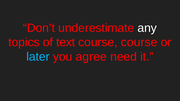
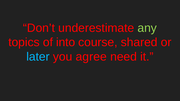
any colour: white -> light green
text: text -> into
course course: course -> shared
